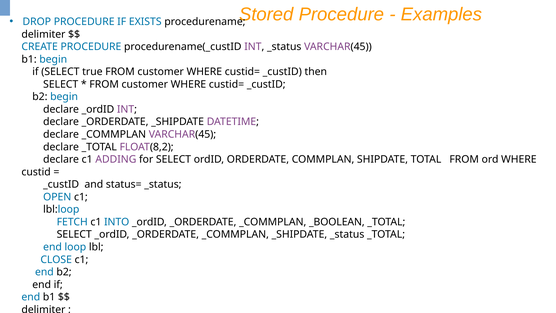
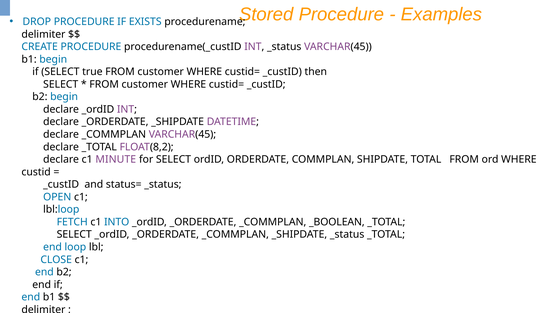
ADDING: ADDING -> MINUTE
